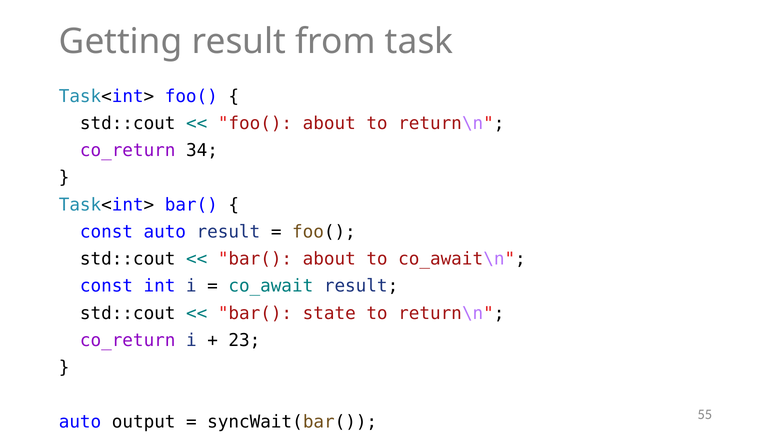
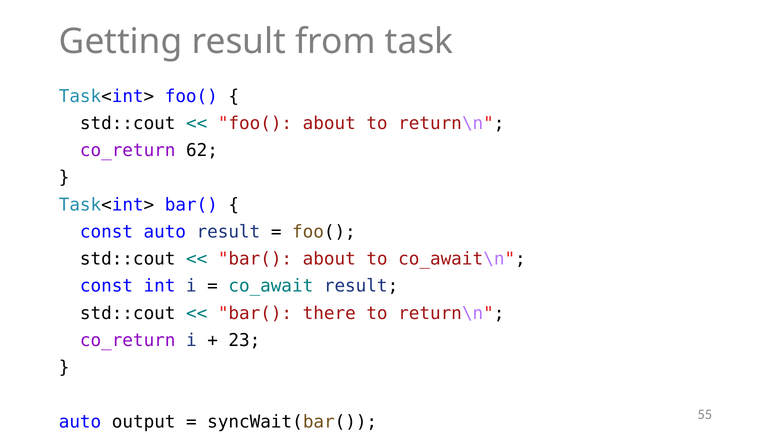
34: 34 -> 62
state: state -> there
